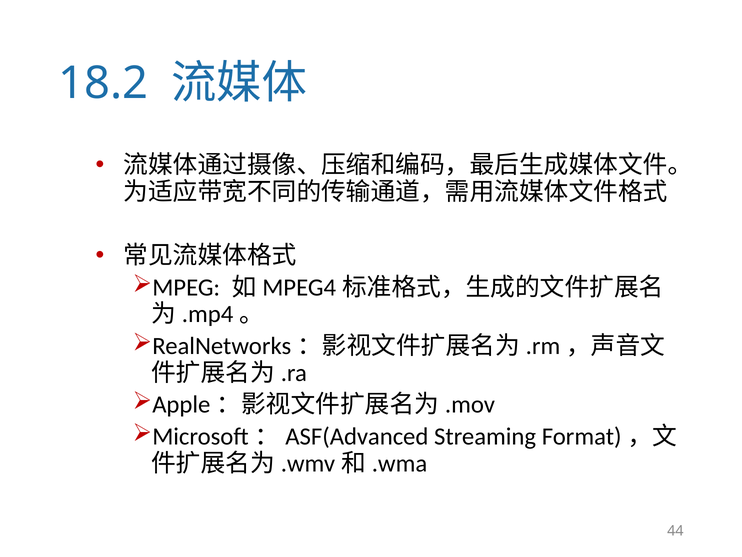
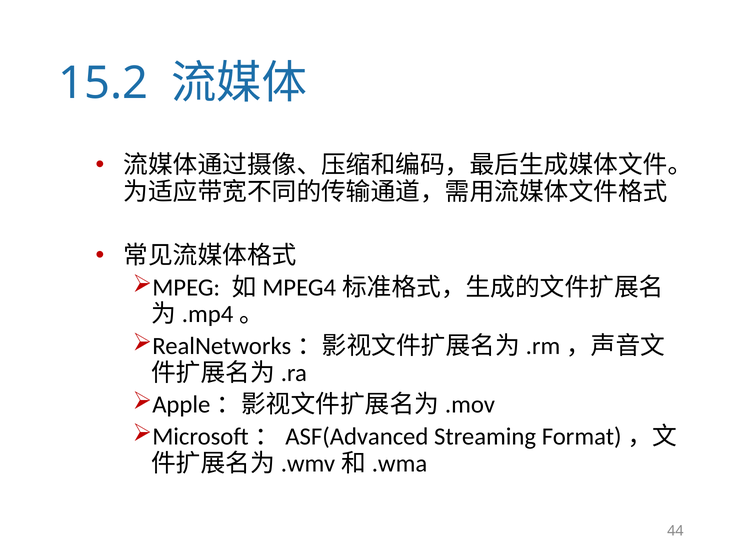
18.2: 18.2 -> 15.2
